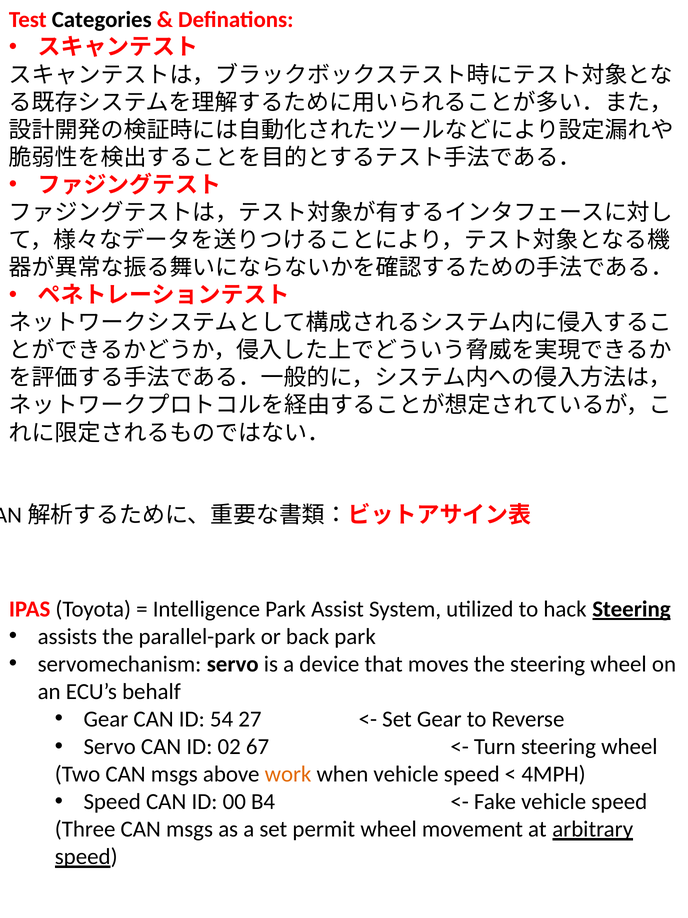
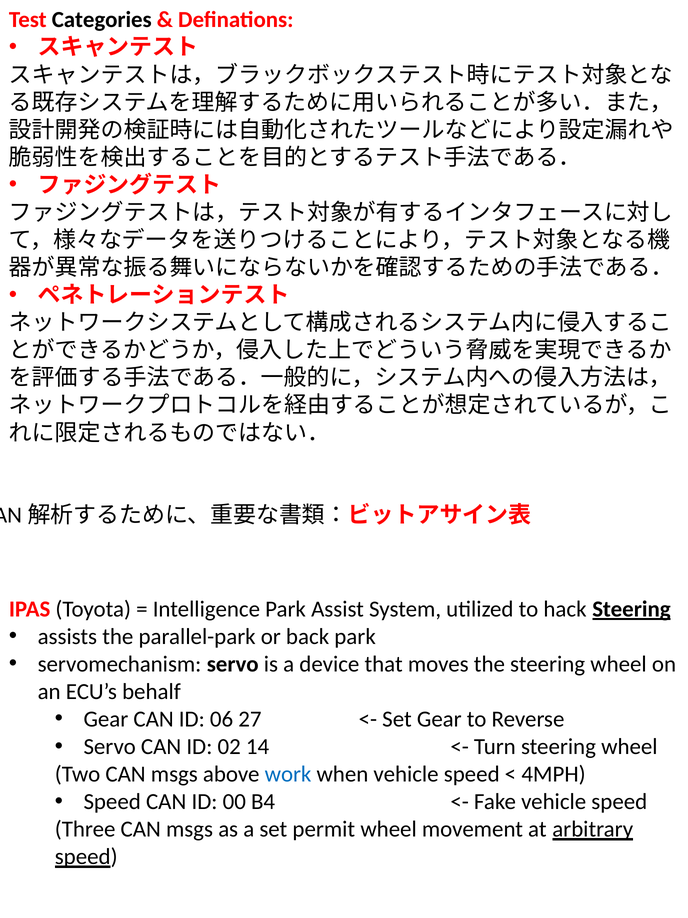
54: 54 -> 06
67: 67 -> 14
work colour: orange -> blue
